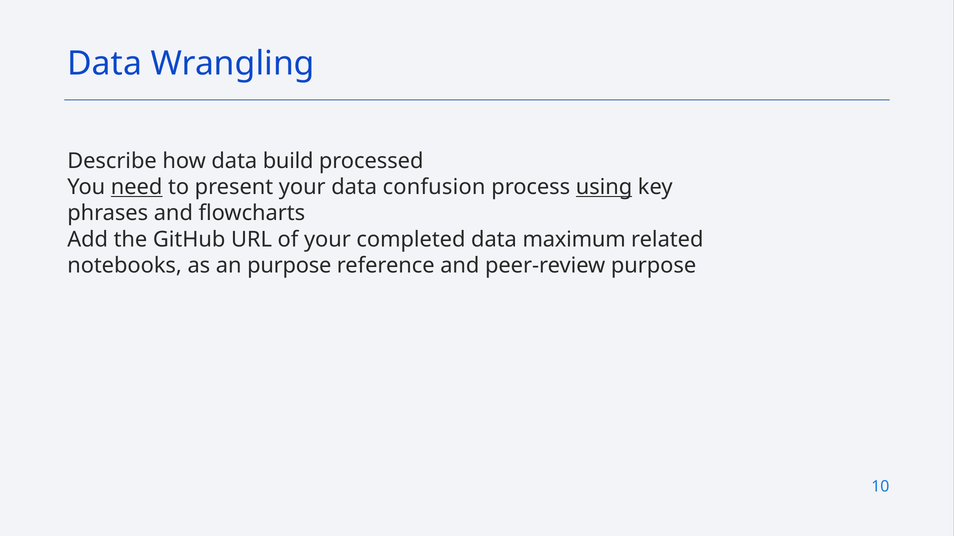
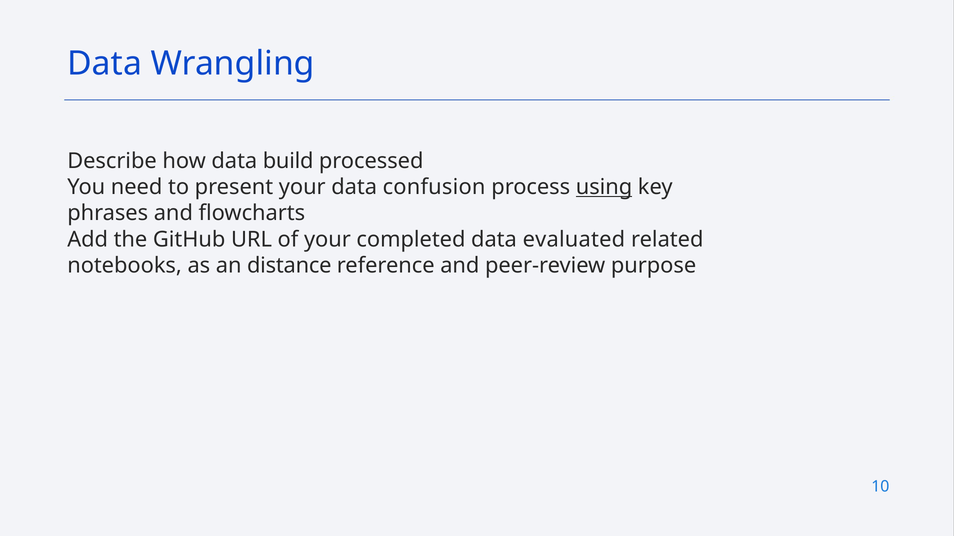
need underline: present -> none
maximum: maximum -> evaluated
an purpose: purpose -> distance
